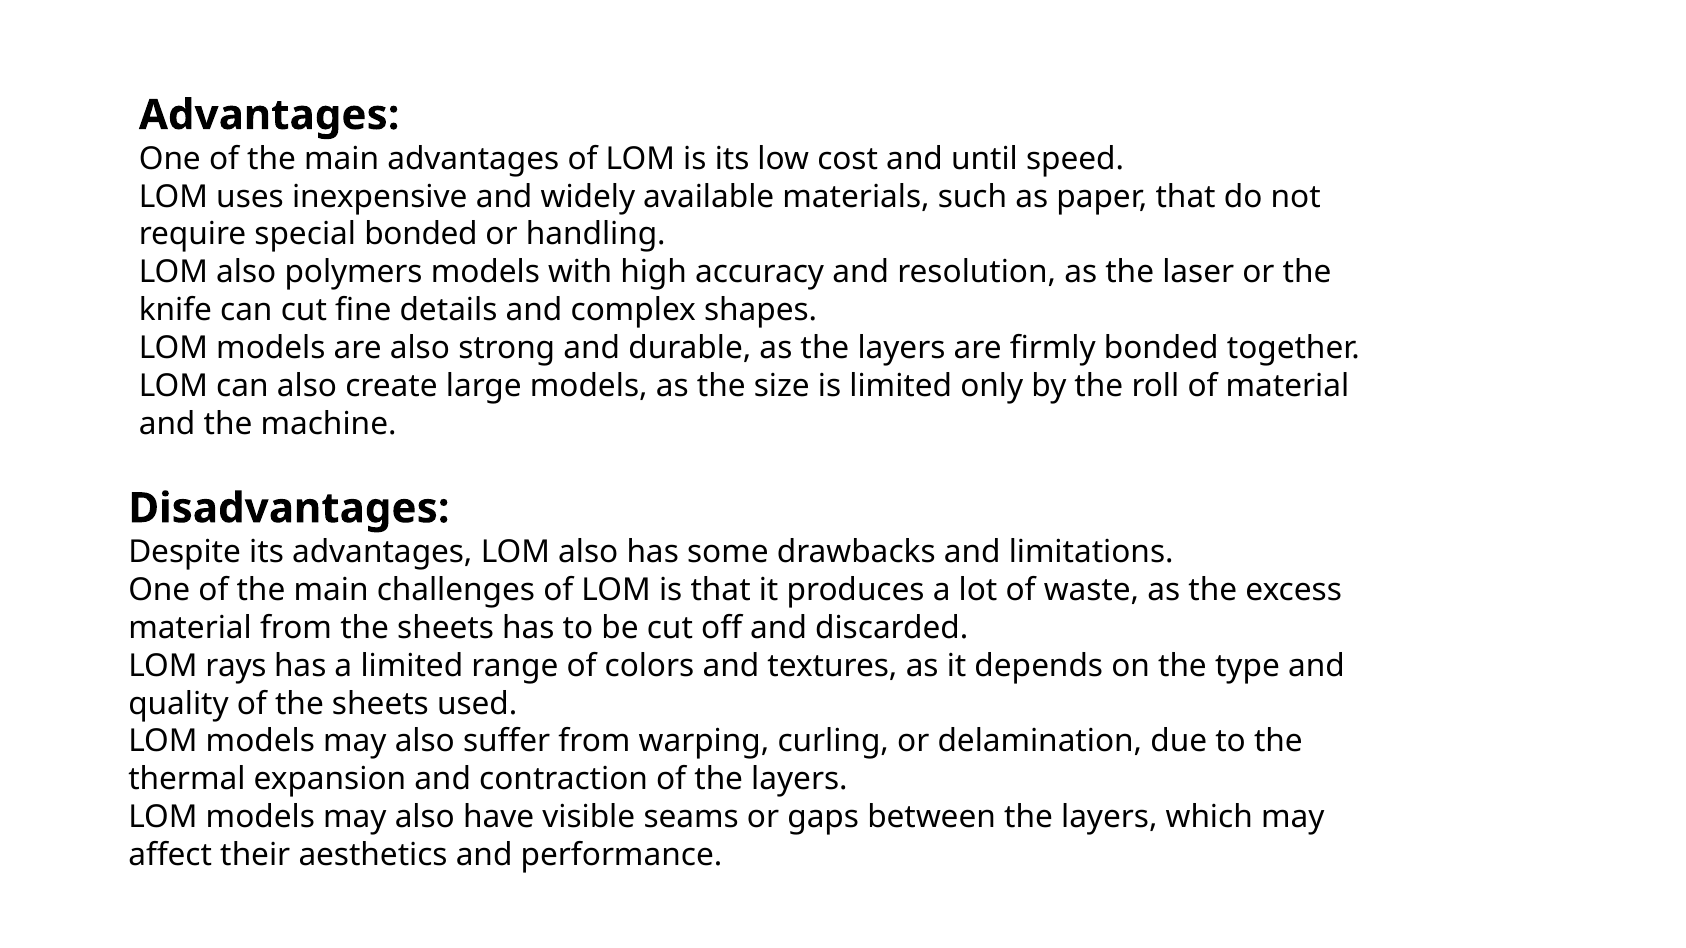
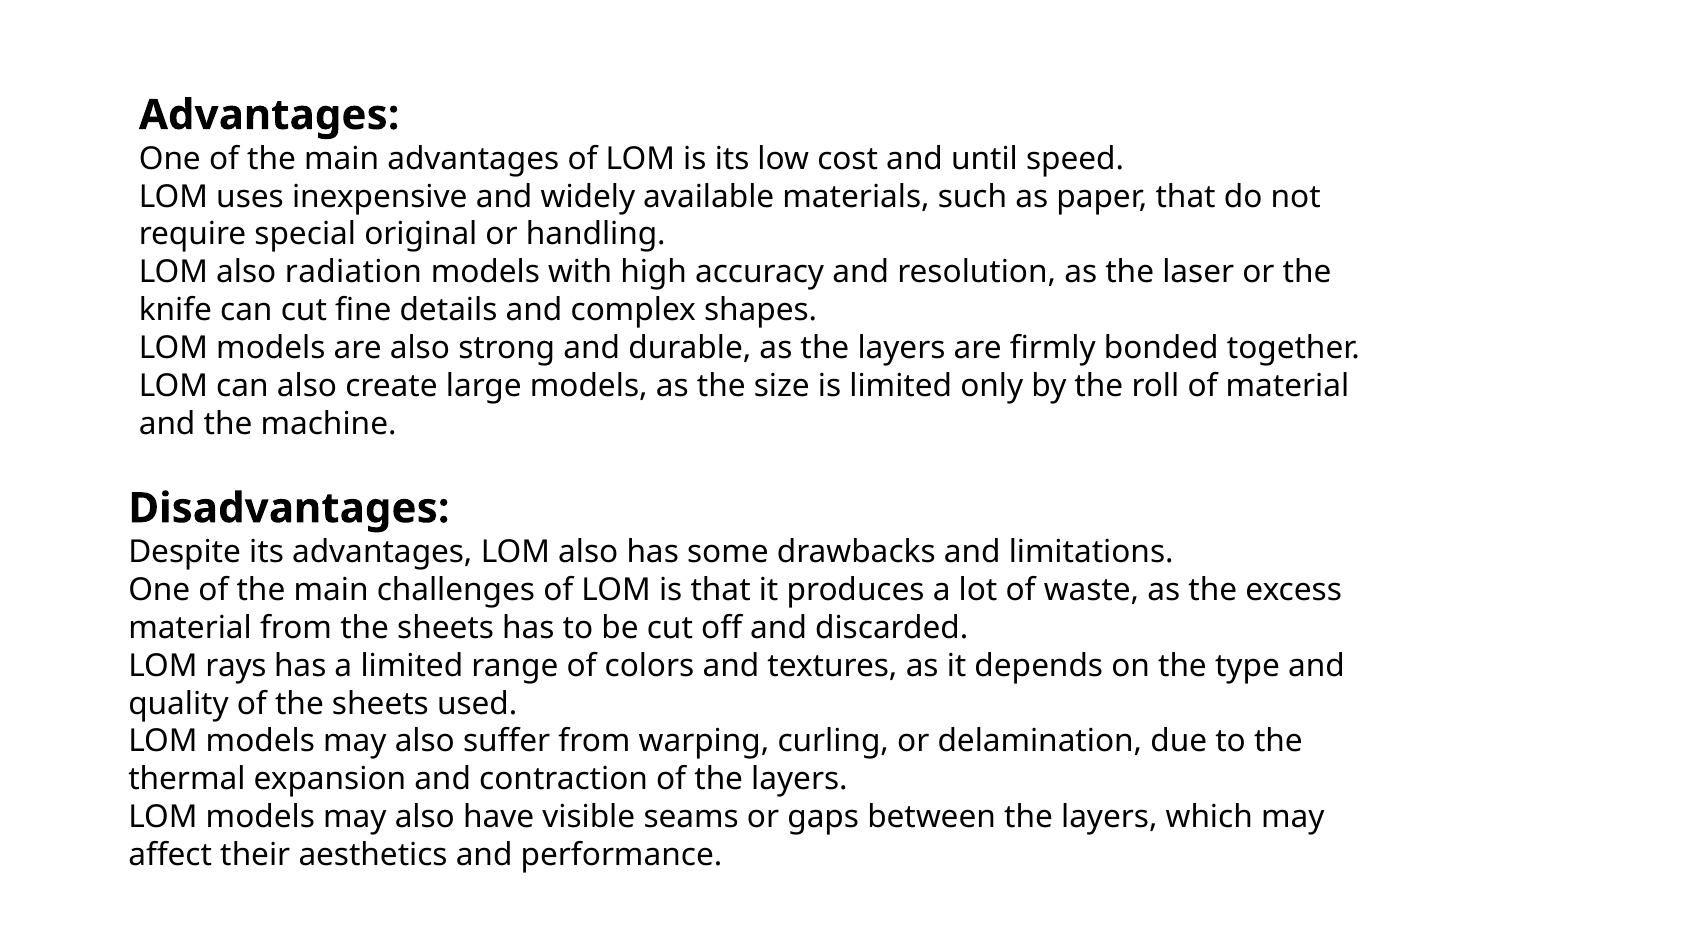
special bonded: bonded -> original
polymers: polymers -> radiation
